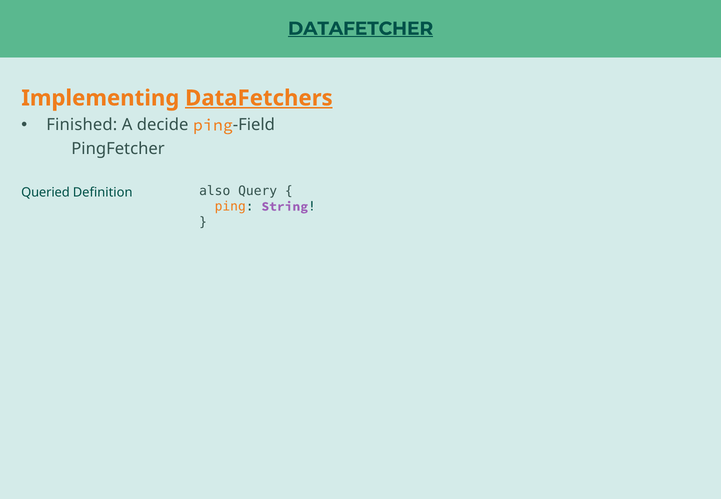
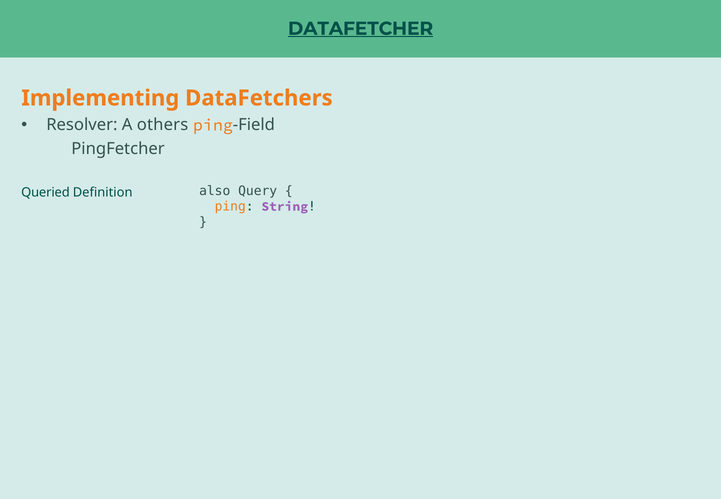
DataFetchers underline: present -> none
Finished: Finished -> Resolver
decide: decide -> others
